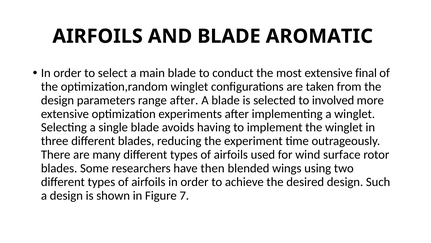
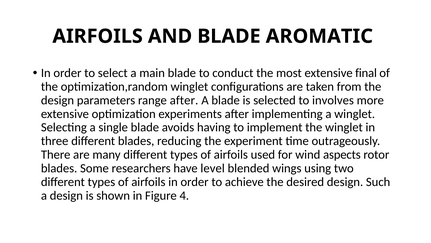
involved: involved -> involves
surface: surface -> aspects
then: then -> level
7: 7 -> 4
